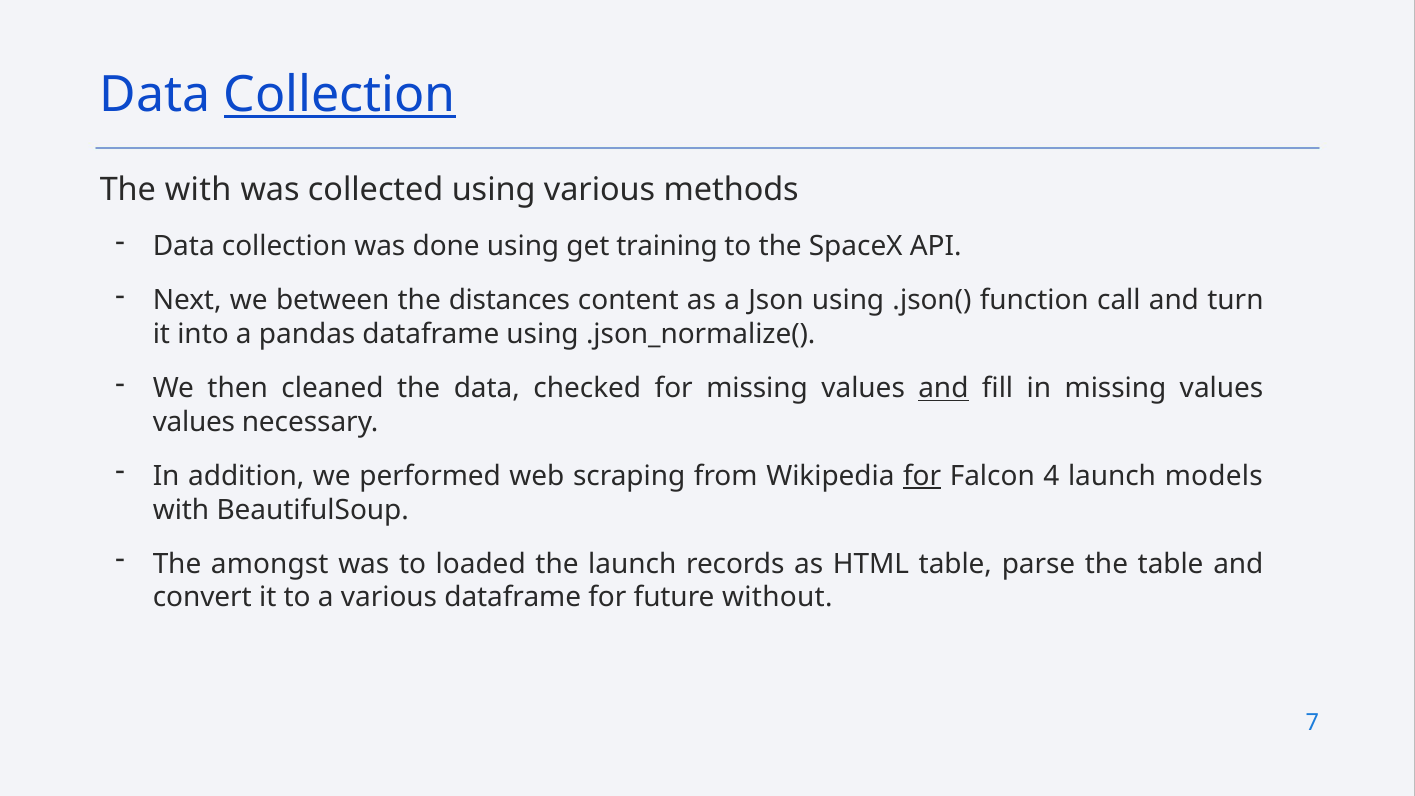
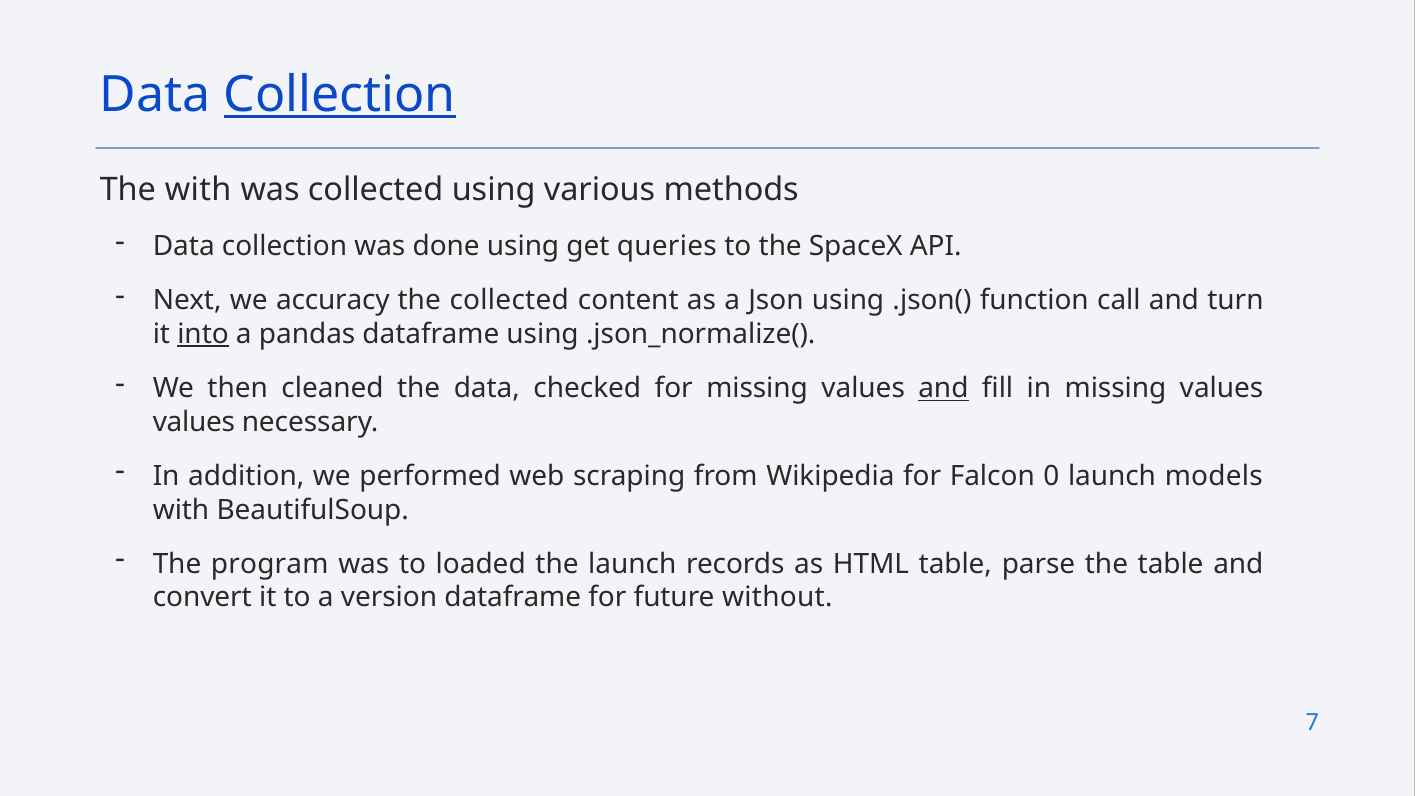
training: training -> queries
between: between -> accuracy
the distances: distances -> collected
into underline: none -> present
for at (922, 476) underline: present -> none
4: 4 -> 0
amongst: amongst -> program
a various: various -> version
